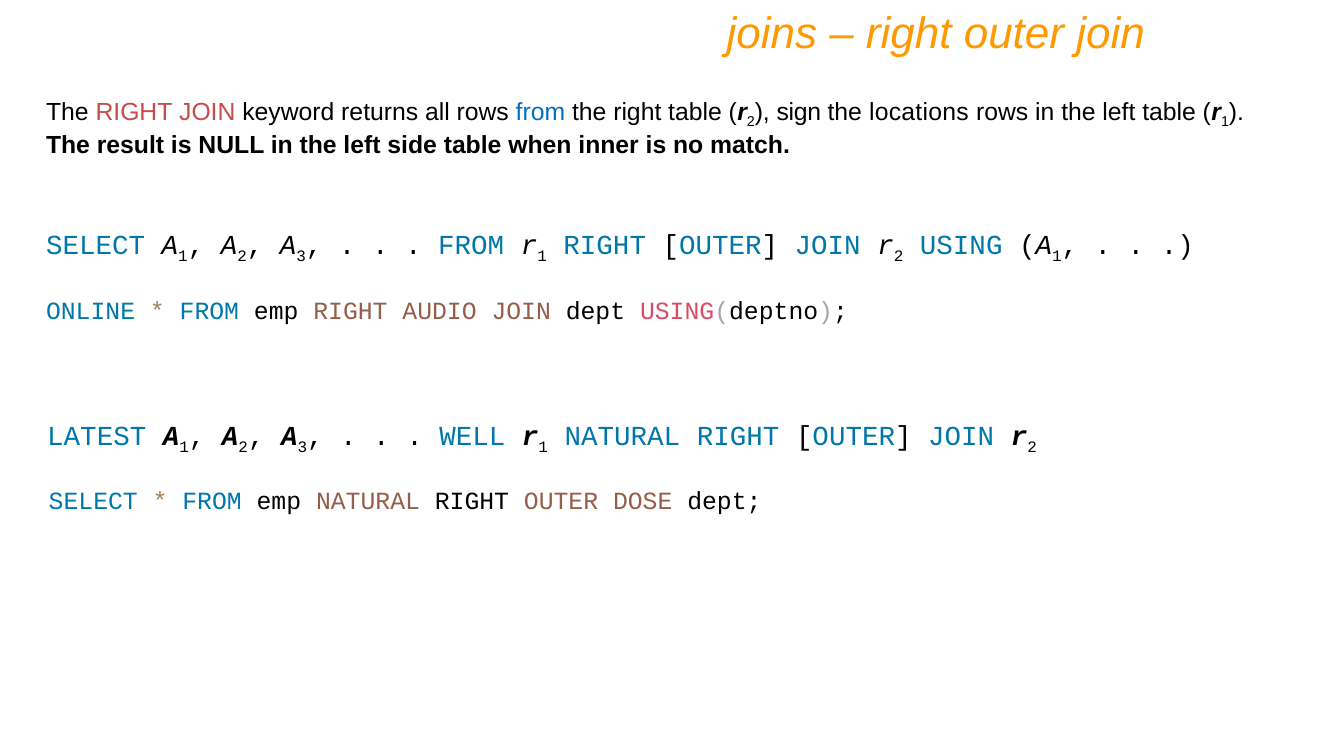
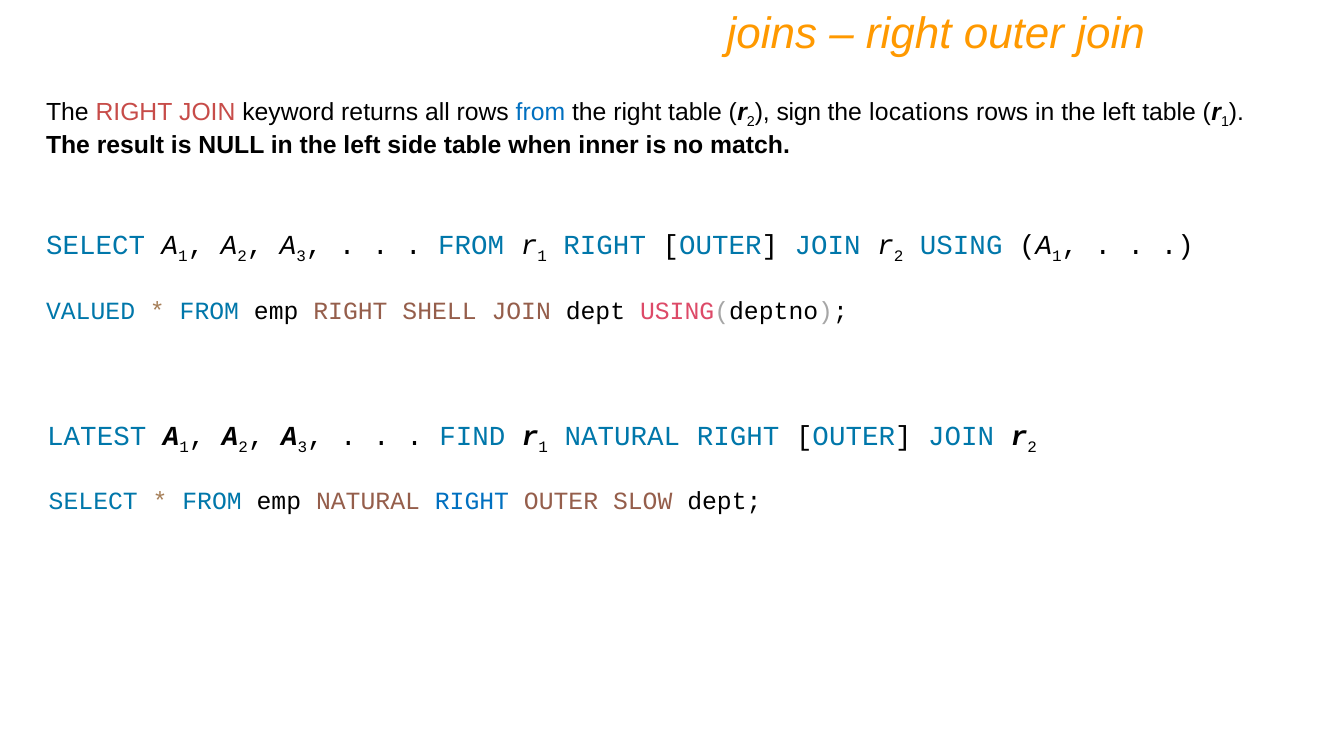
ONLINE: ONLINE -> VALUED
AUDIO: AUDIO -> SHELL
WELL: WELL -> FIND
RIGHT at (472, 502) colour: black -> blue
DOSE: DOSE -> SLOW
